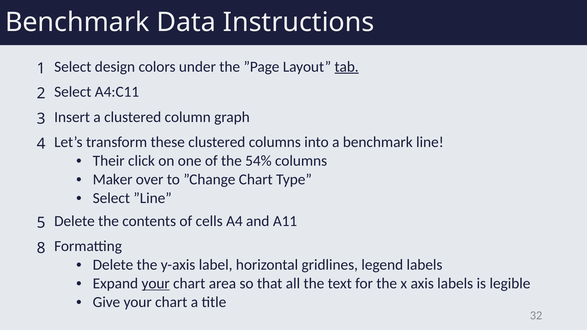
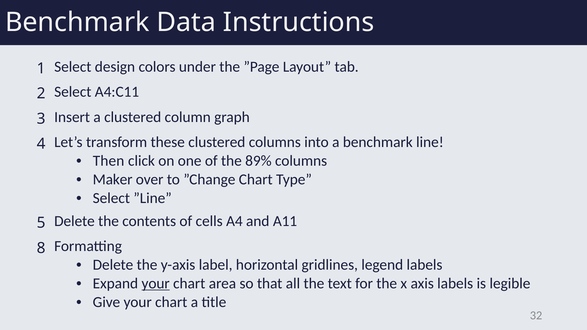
tab underline: present -> none
Their: Their -> Then
54%: 54% -> 89%
